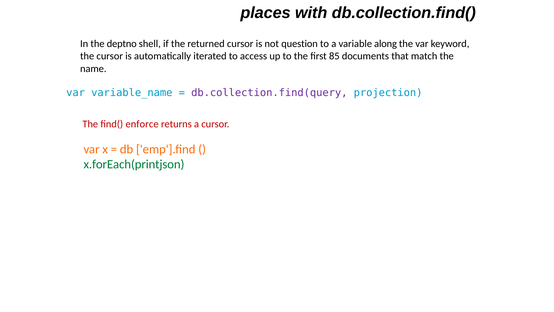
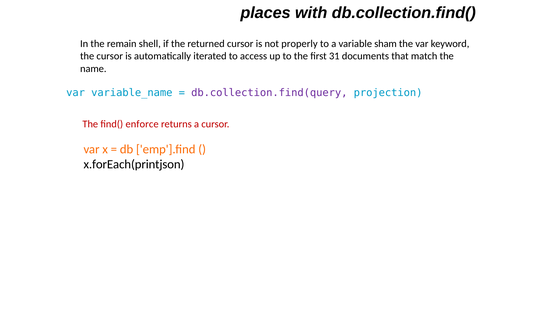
deptno: deptno -> remain
question: question -> properly
along: along -> sham
85: 85 -> 31
x.forEach(printjson colour: green -> black
